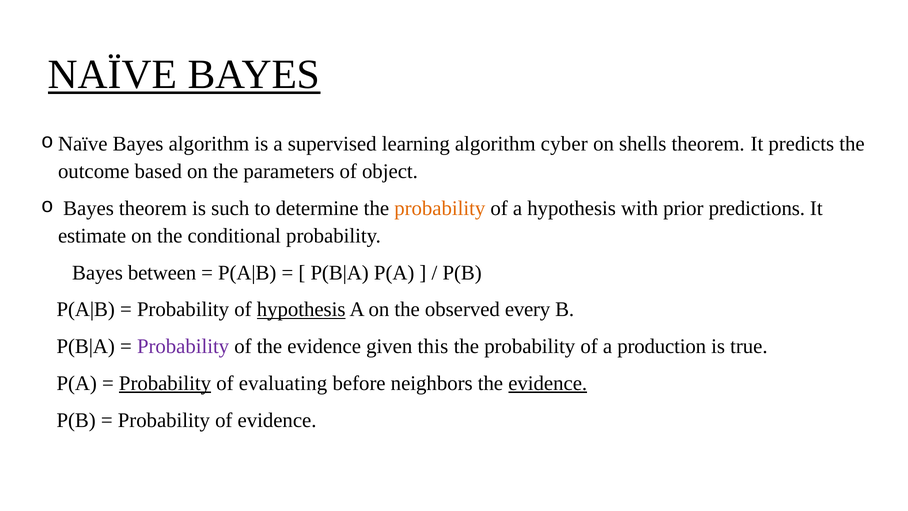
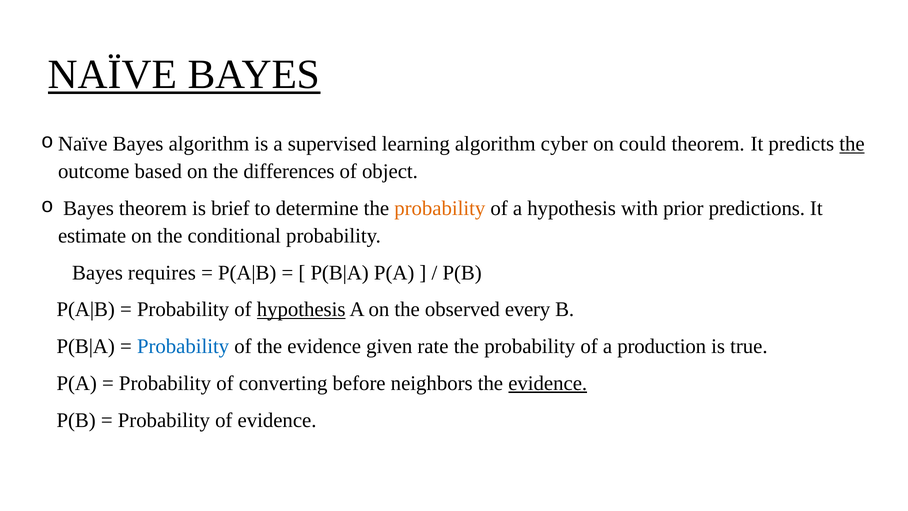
shells: shells -> could
the at (852, 144) underline: none -> present
parameters: parameters -> differences
such: such -> brief
between: between -> requires
Probability at (183, 346) colour: purple -> blue
this: this -> rate
Probability at (165, 383) underline: present -> none
evaluating: evaluating -> converting
